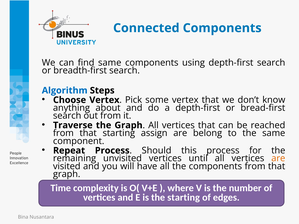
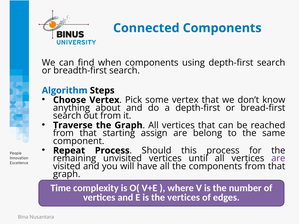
find same: same -> when
are at (278, 159) colour: orange -> purple
the starting: starting -> vertices
